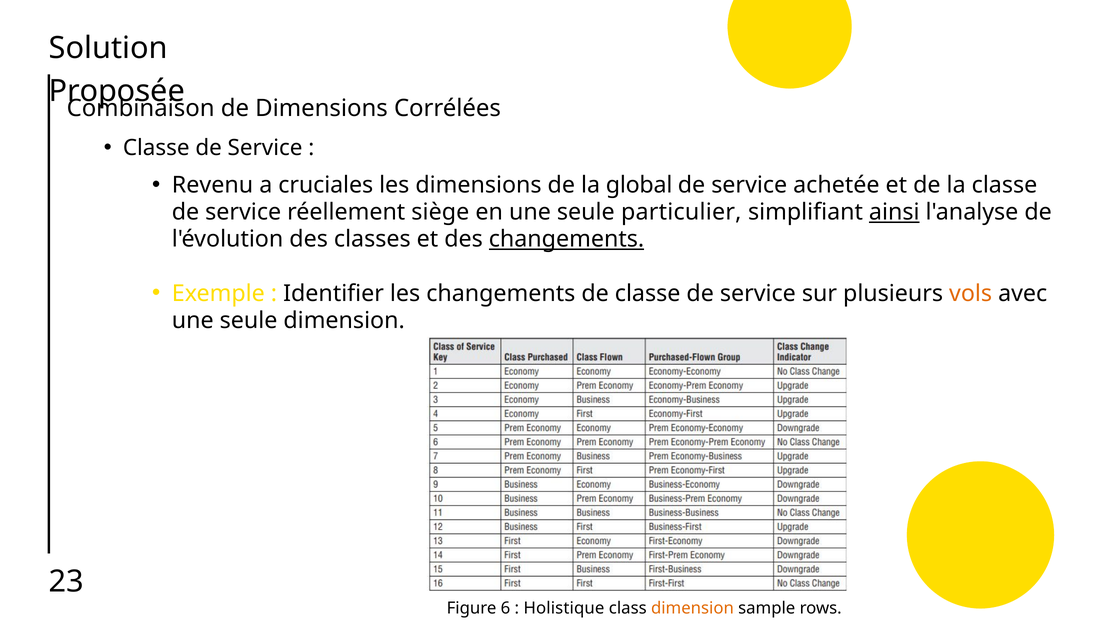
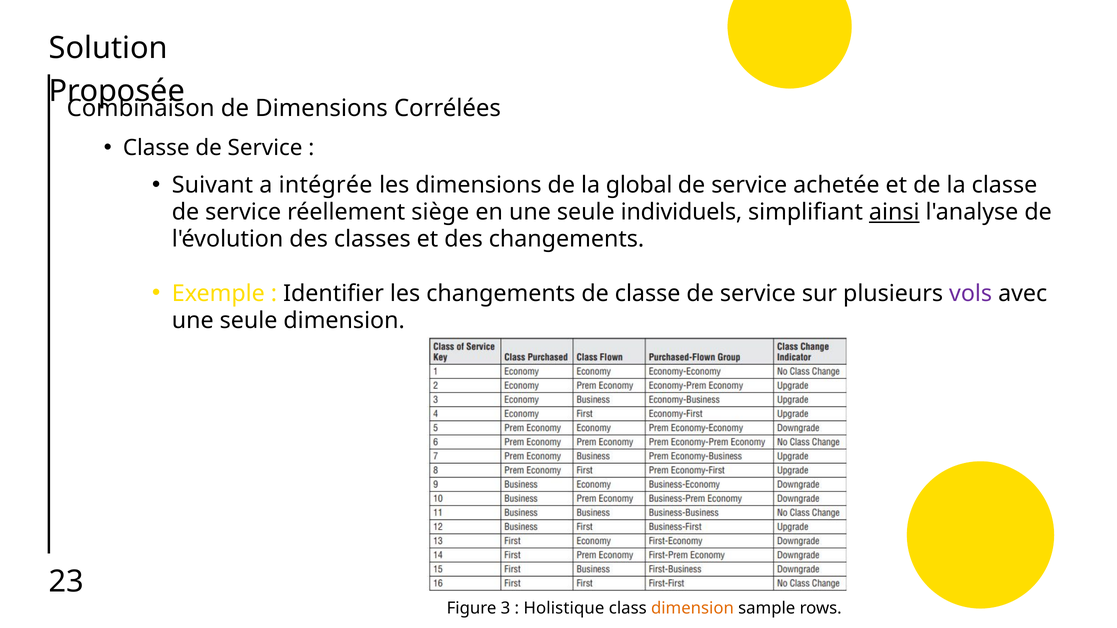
Revenu: Revenu -> Suivant
cruciales: cruciales -> intégrée
particulier: particulier -> individuels
changements at (566, 239) underline: present -> none
vols colour: orange -> purple
6: 6 -> 3
